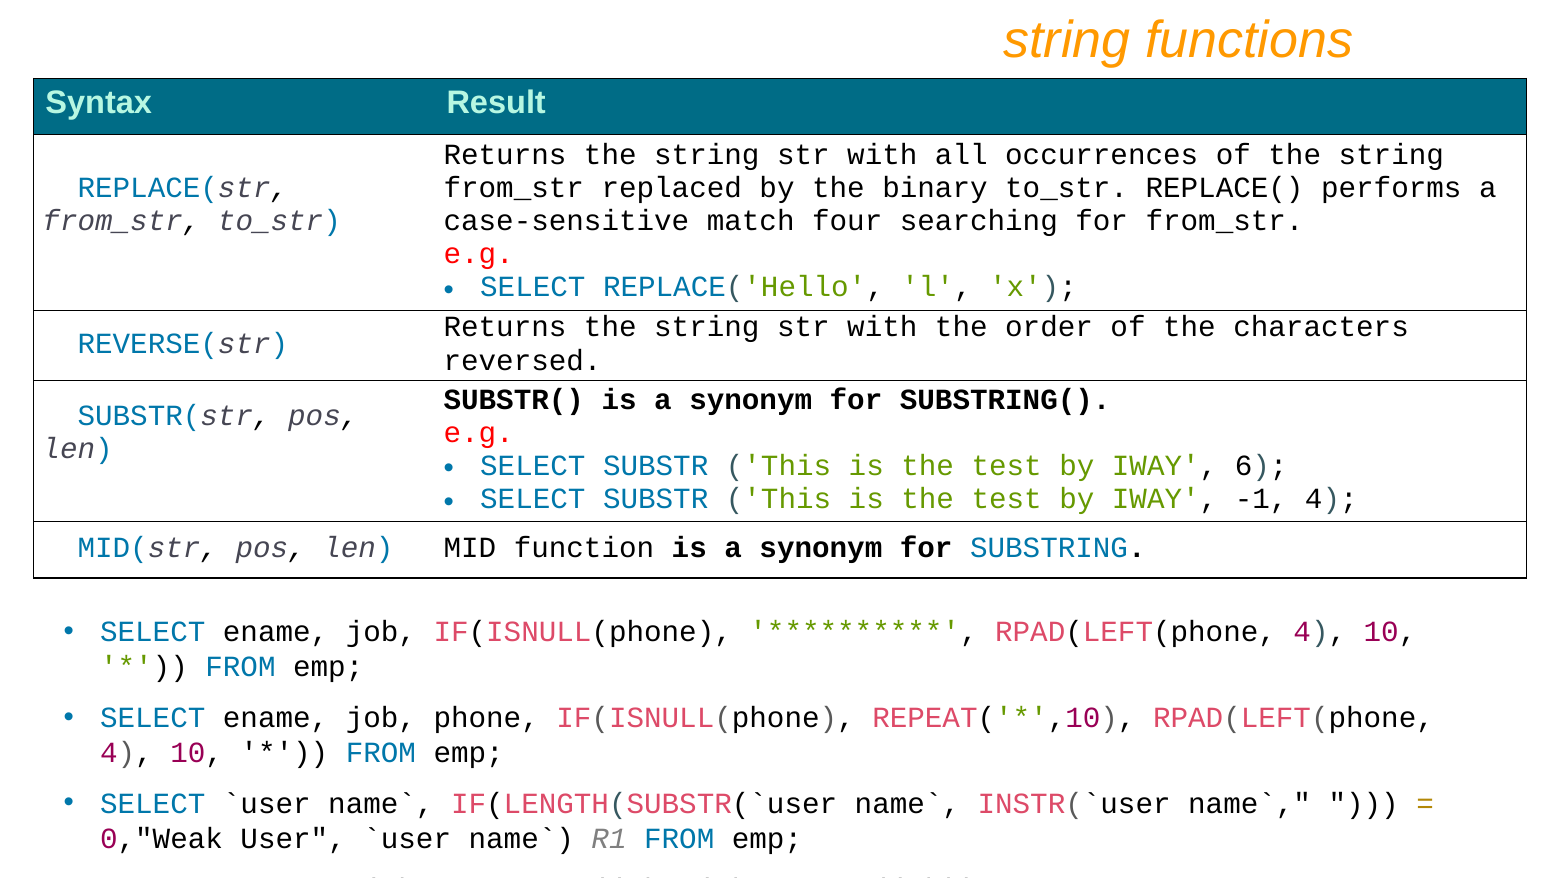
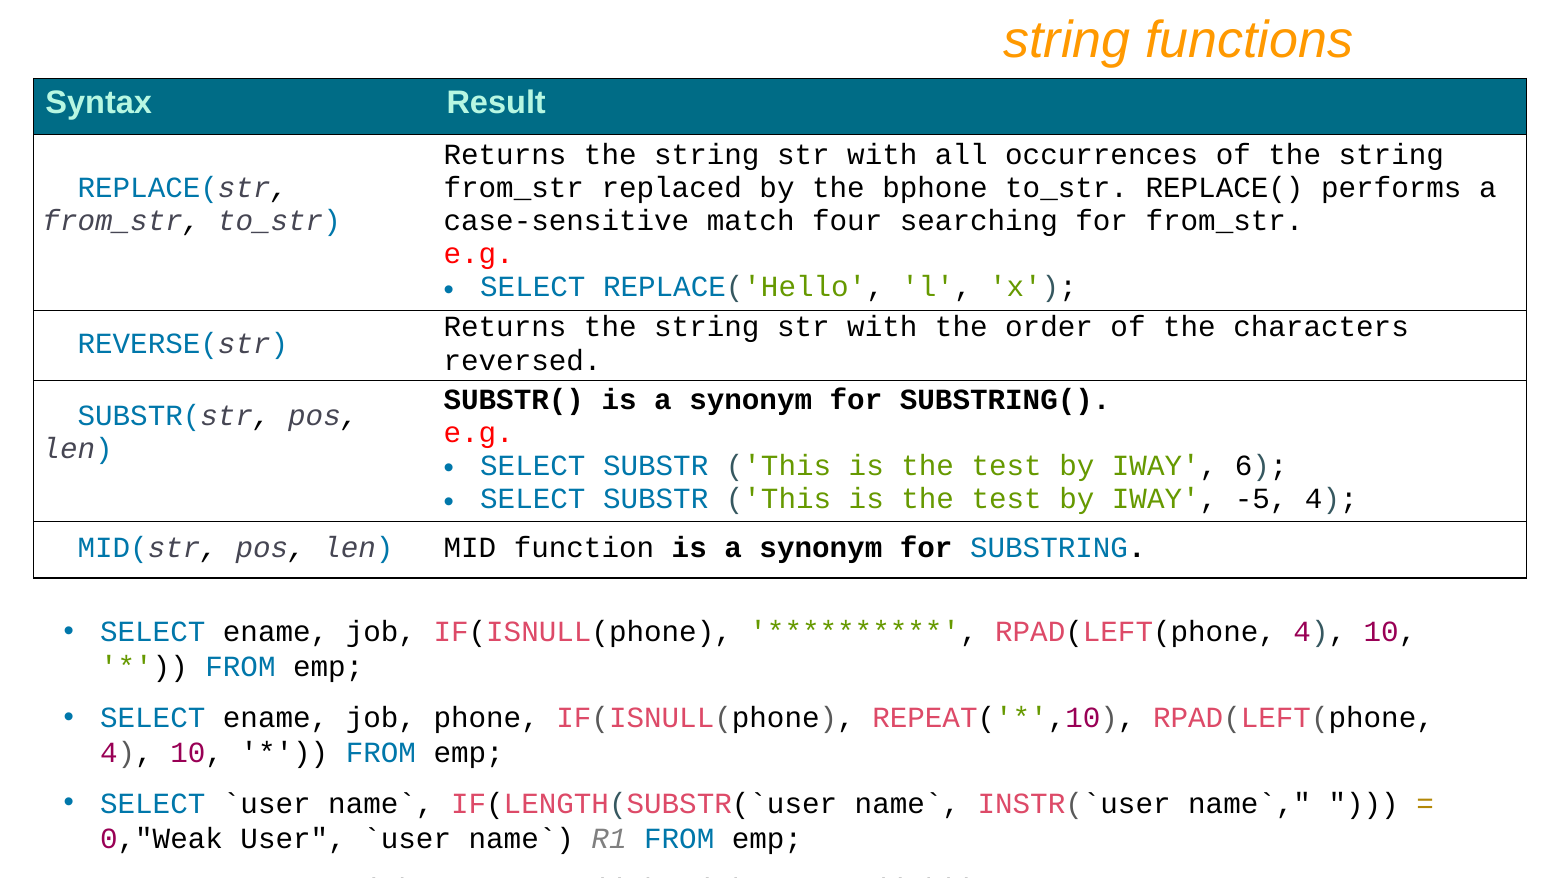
binary: binary -> bphone
-1: -1 -> -5
